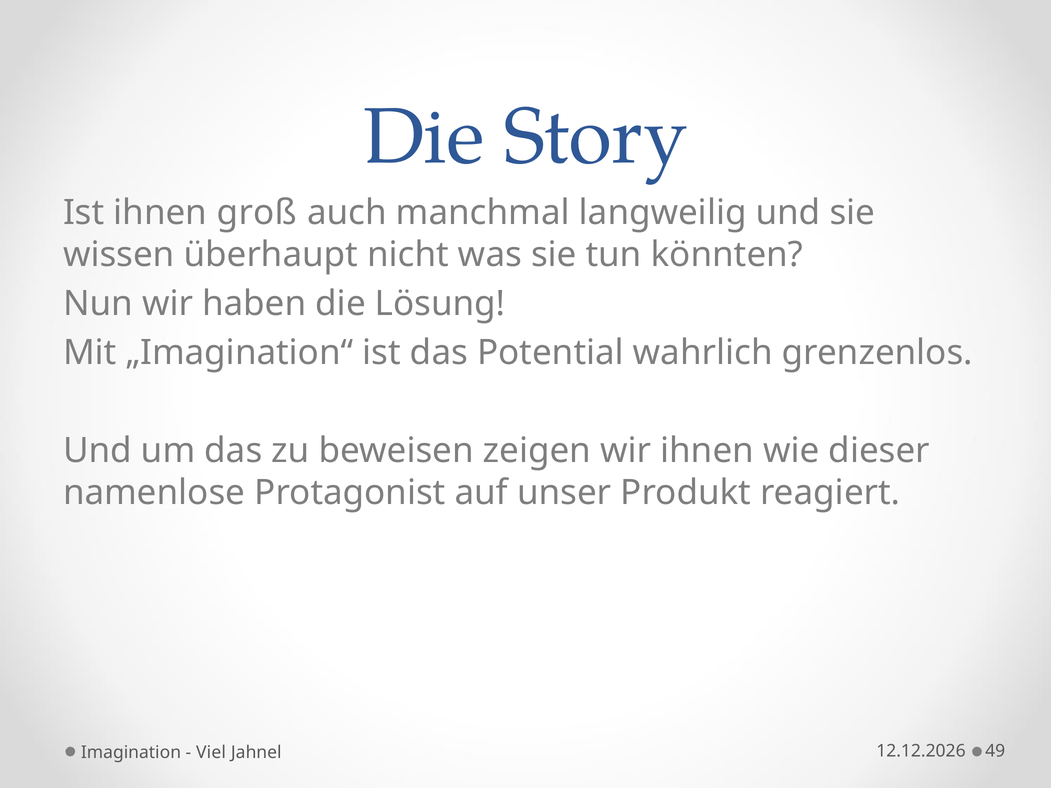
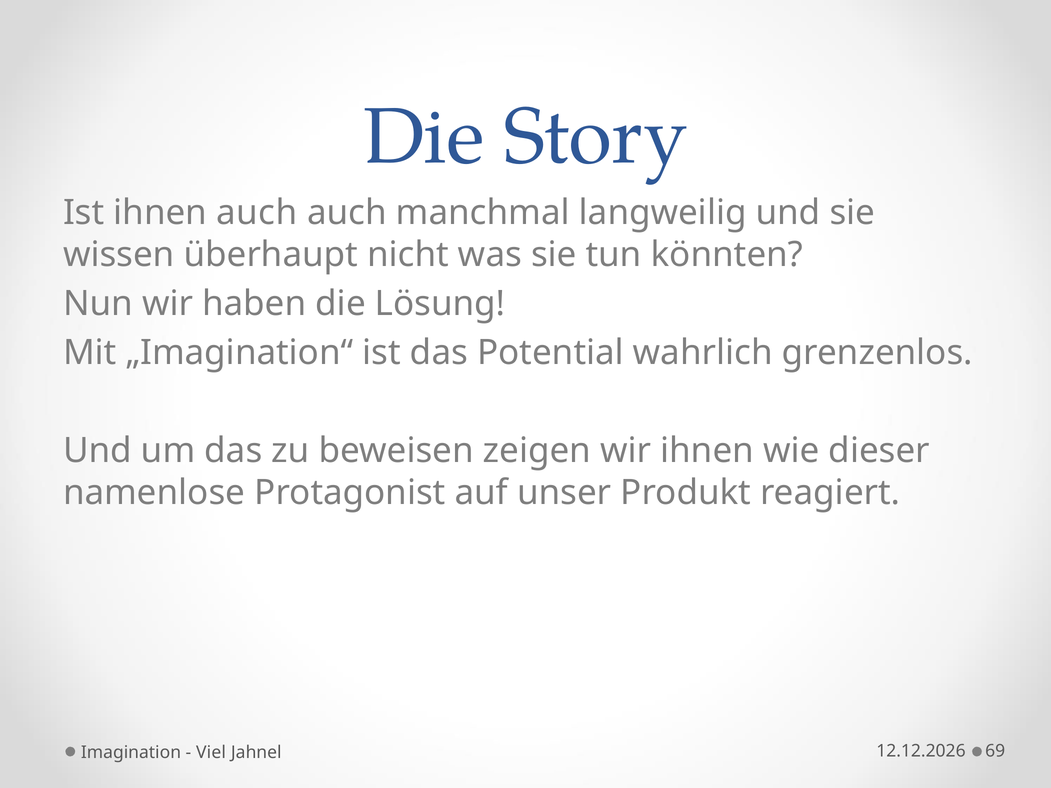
ihnen groß: groß -> auch
49: 49 -> 69
